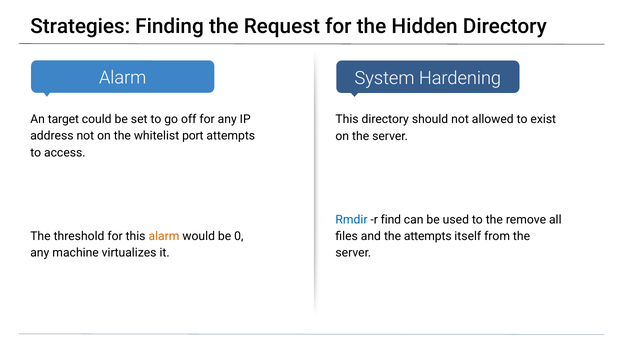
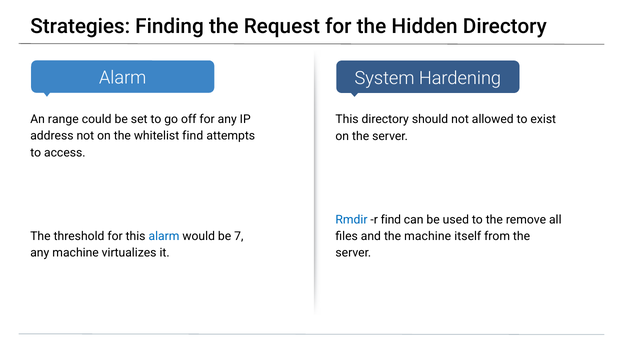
target: target -> range
whitelist port: port -> find
alarm at (164, 236) colour: orange -> blue
0: 0 -> 7
the attempts: attempts -> machine
